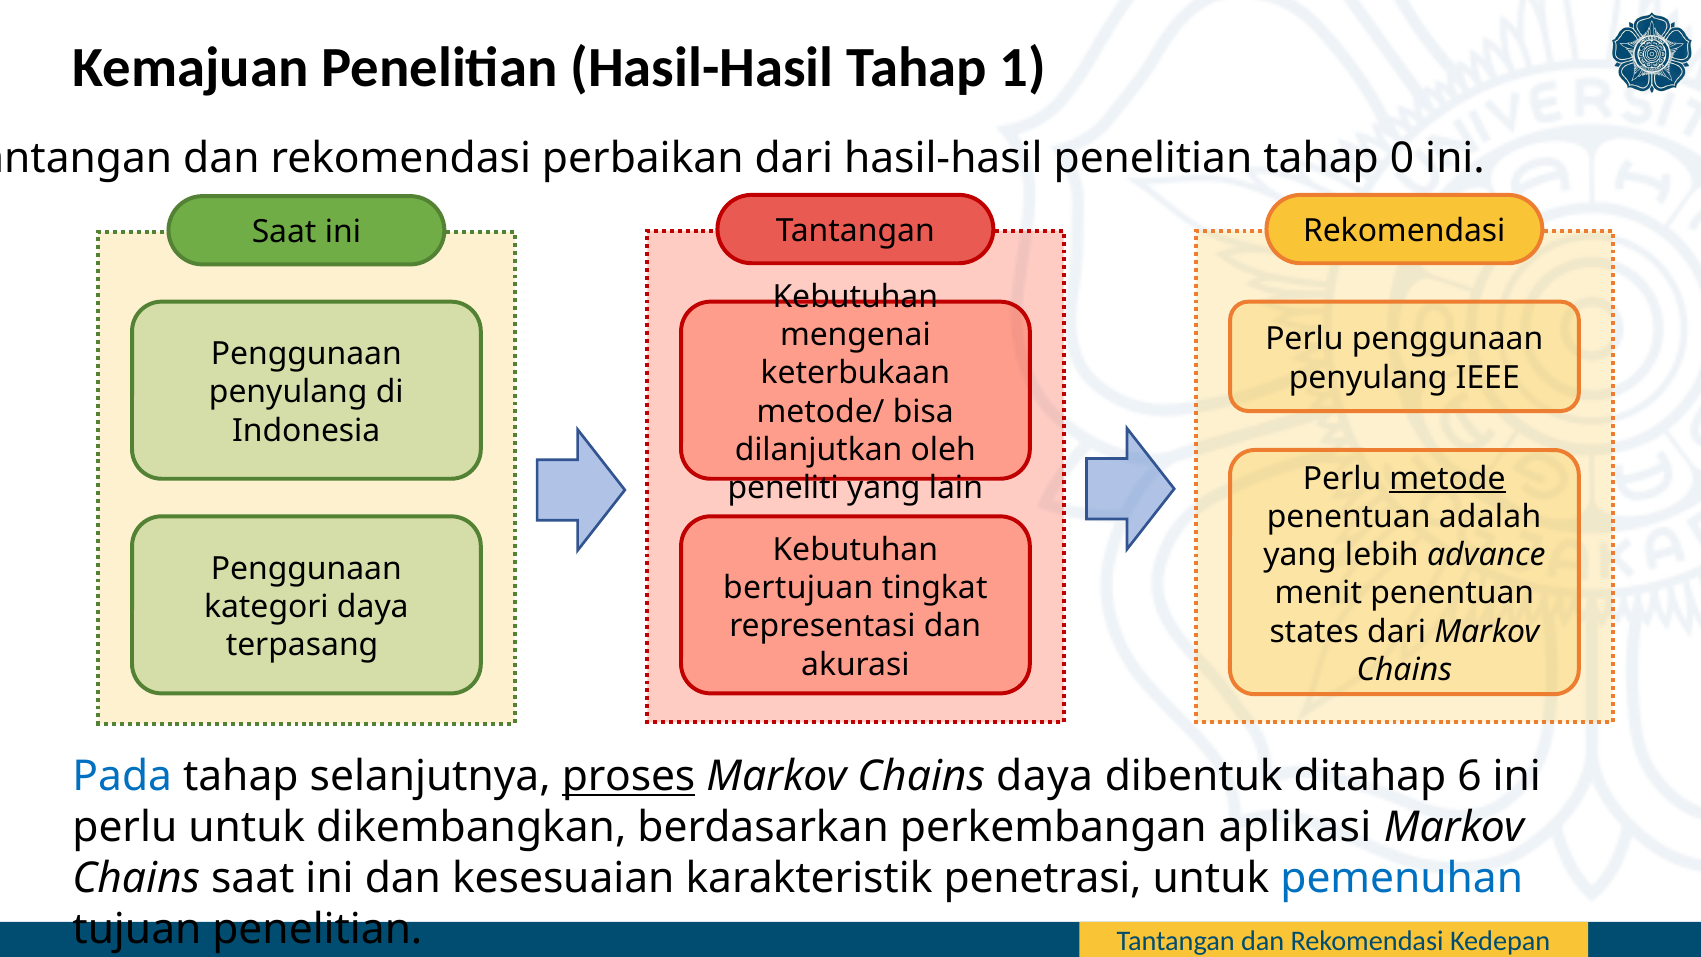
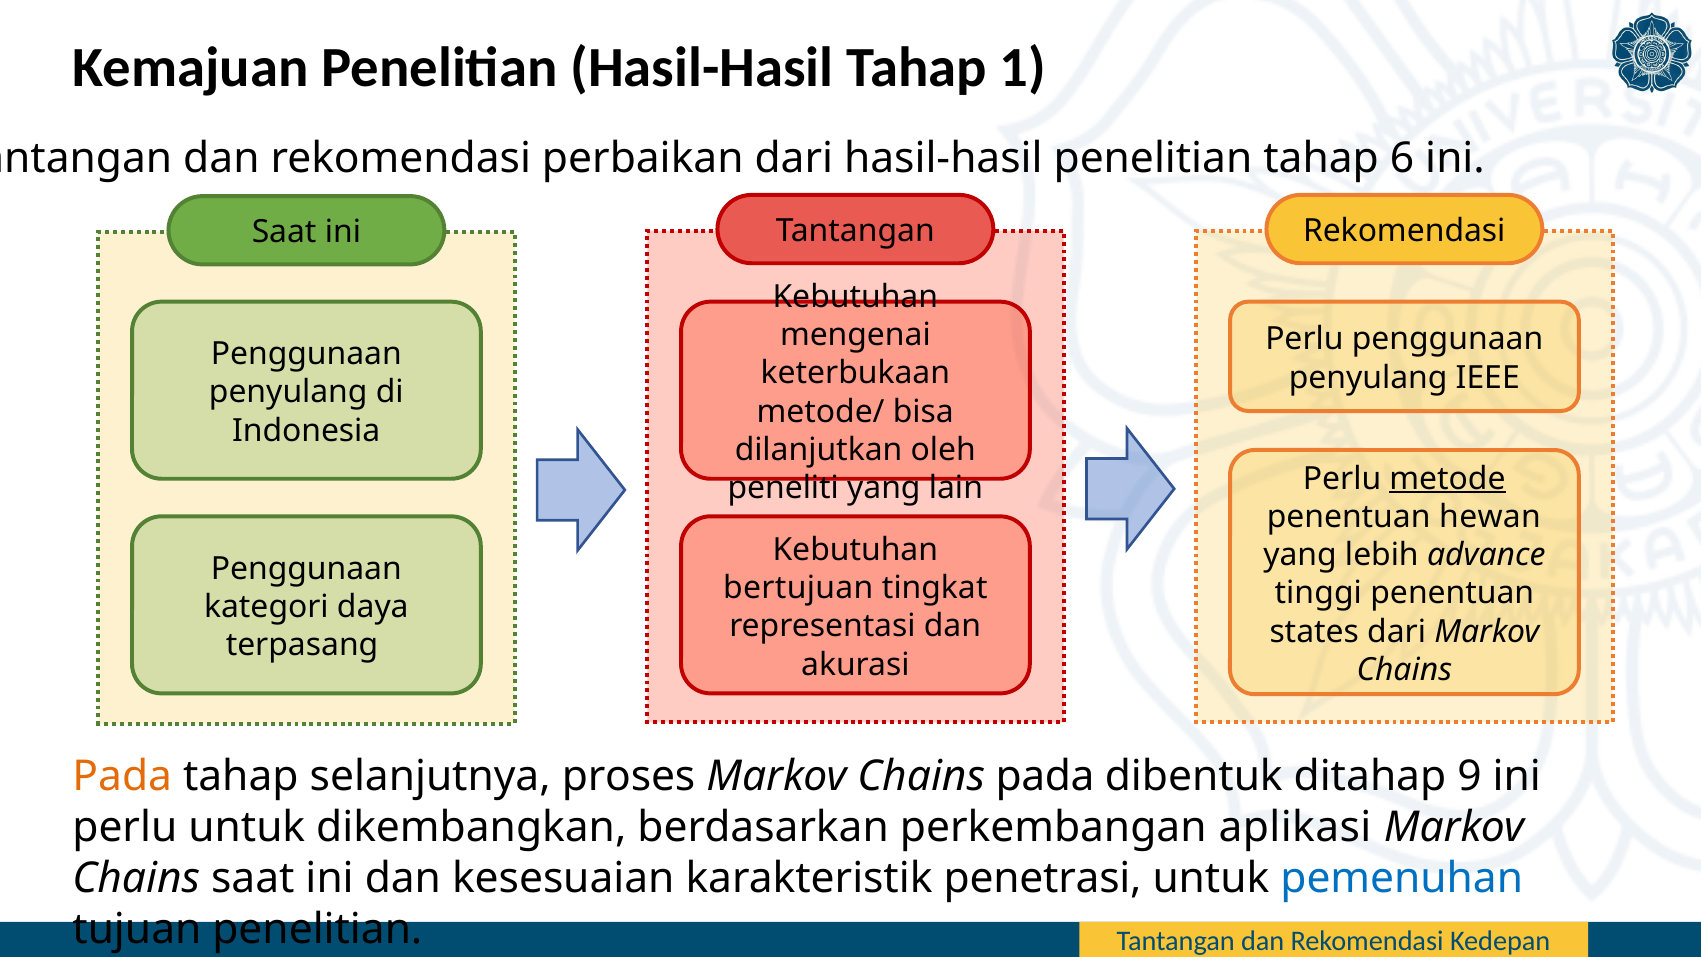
0: 0 -> 6
adalah: adalah -> hewan
menit: menit -> tinggi
Pada at (122, 776) colour: blue -> orange
proses underline: present -> none
daya at (1045, 776): daya -> pada
6: 6 -> 9
